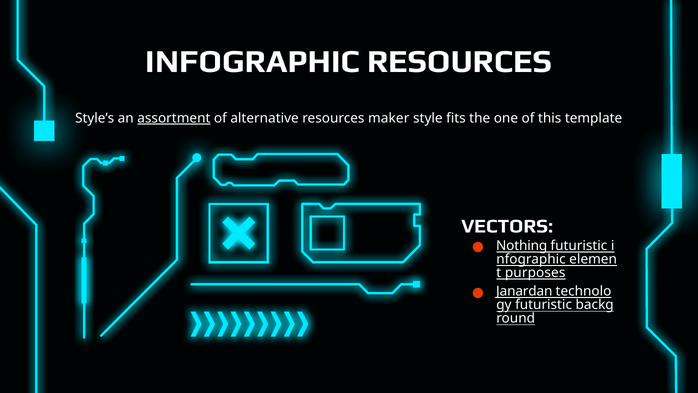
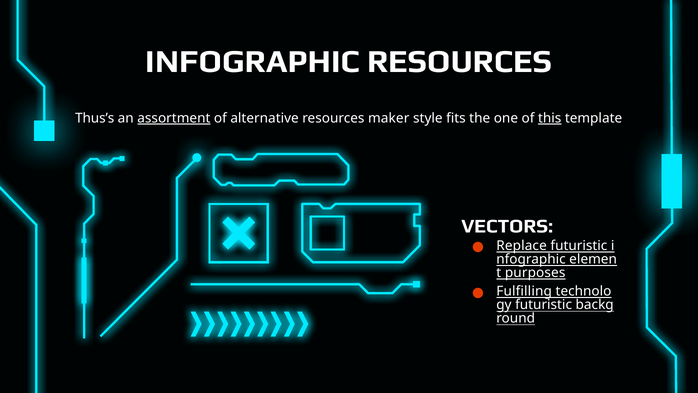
Style’s: Style’s -> Thus’s
this underline: none -> present
Nothing: Nothing -> Replace
Janardan: Janardan -> Fulfilling
